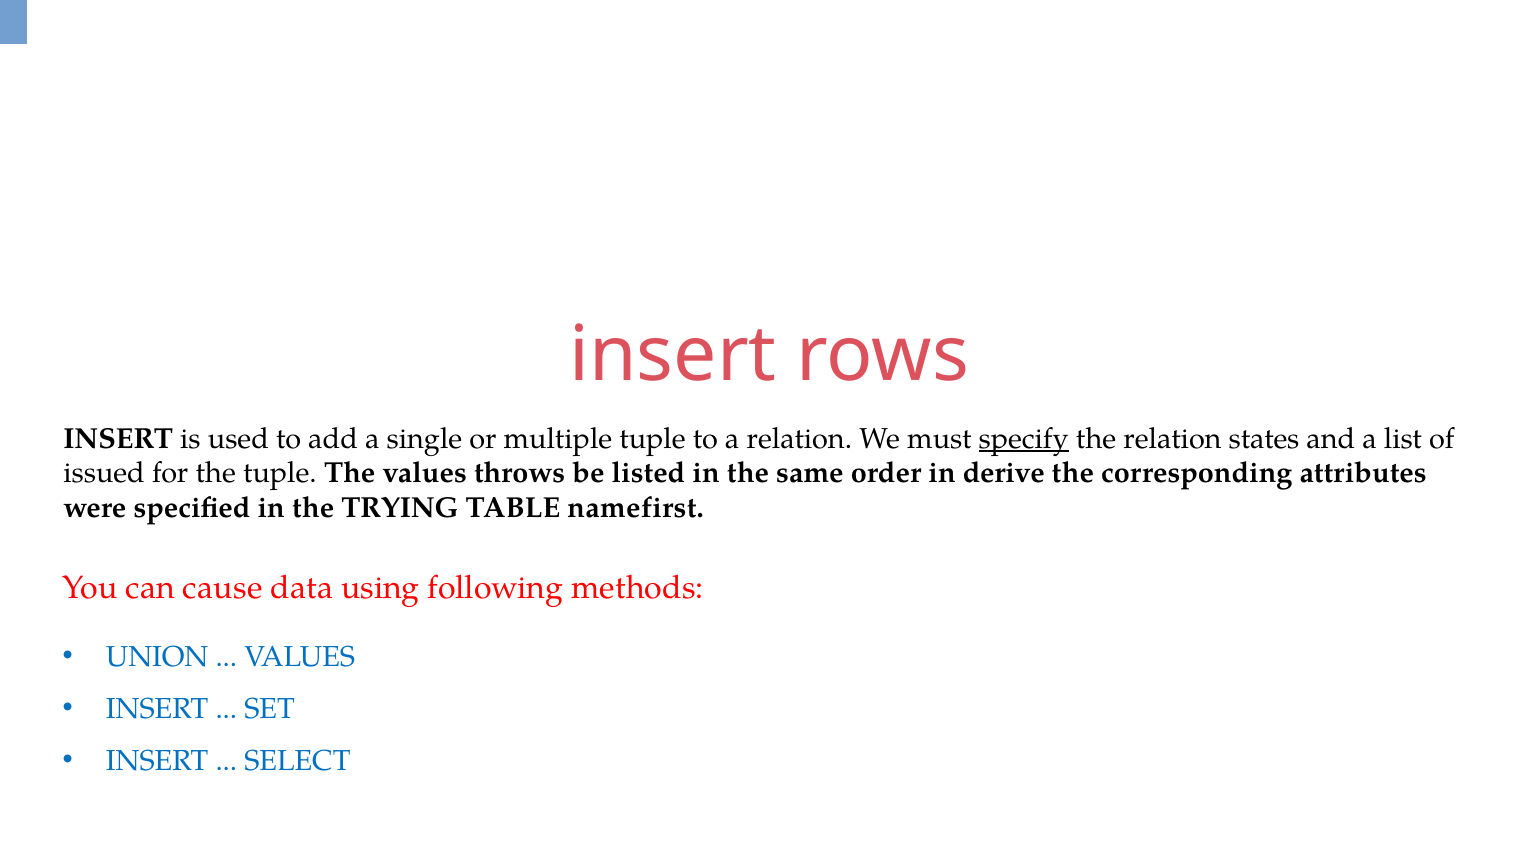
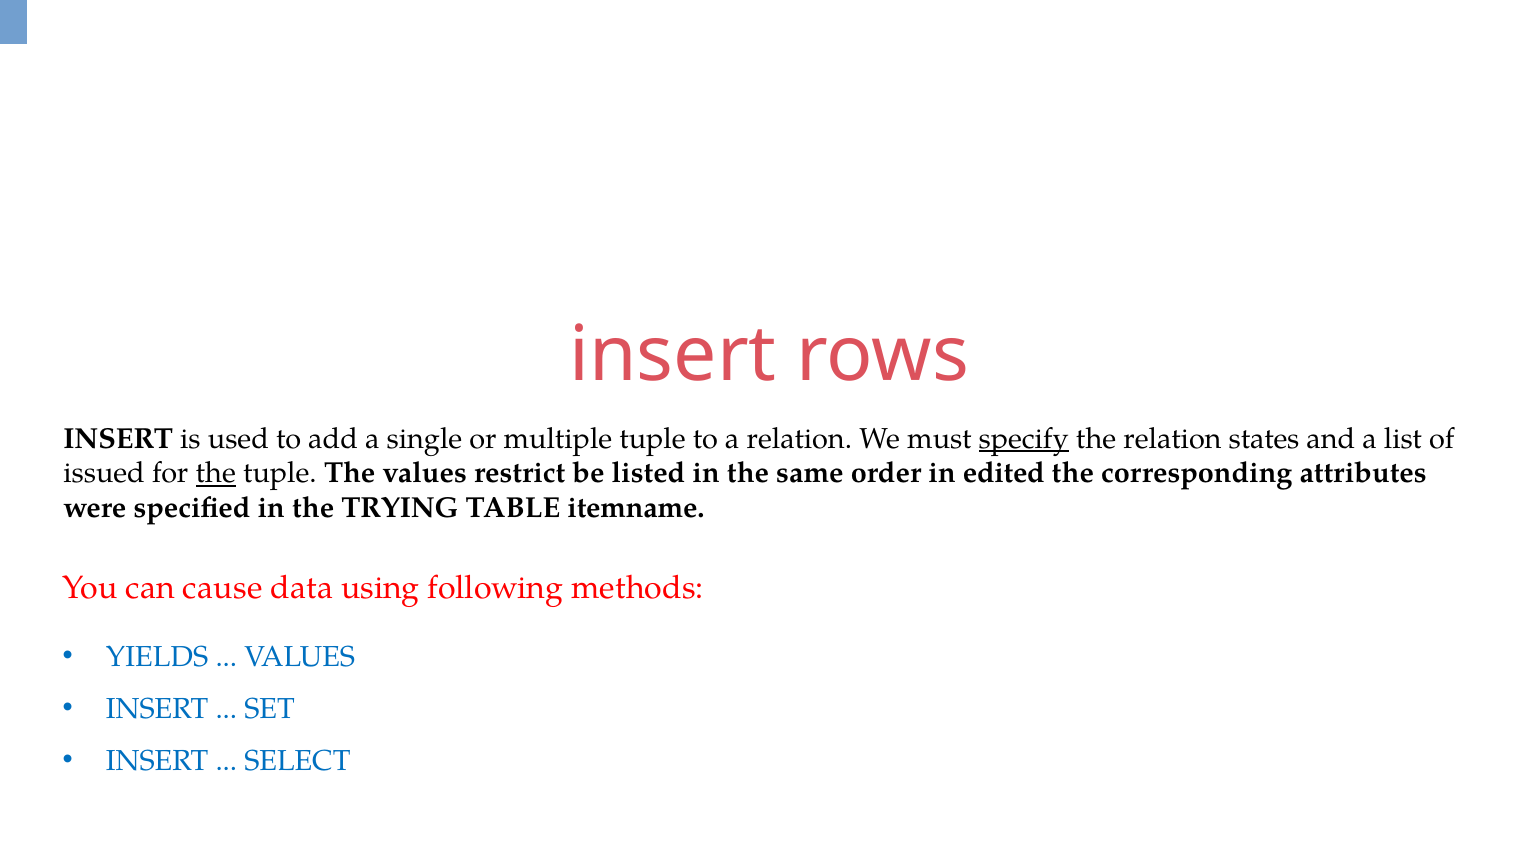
the at (216, 473) underline: none -> present
throws: throws -> restrict
derive: derive -> edited
namefirst: namefirst -> itemname
UNION: UNION -> YIELDS
